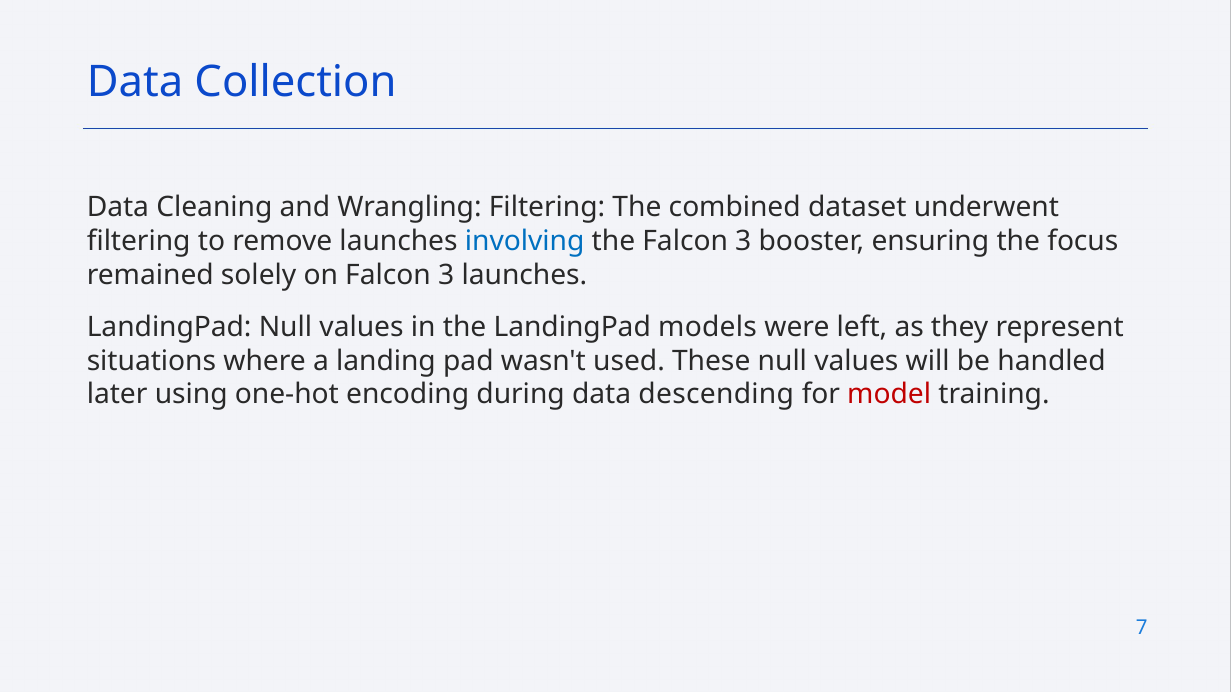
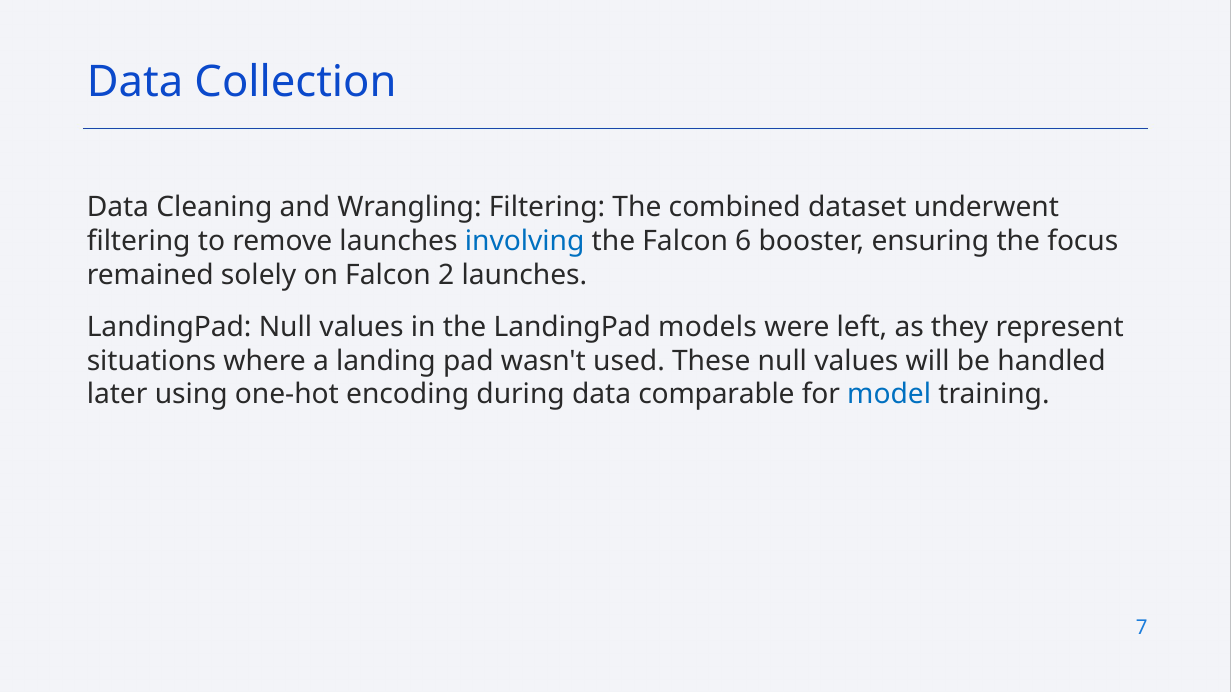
the Falcon 3: 3 -> 6
on Falcon 3: 3 -> 2
descending: descending -> comparable
model colour: red -> blue
